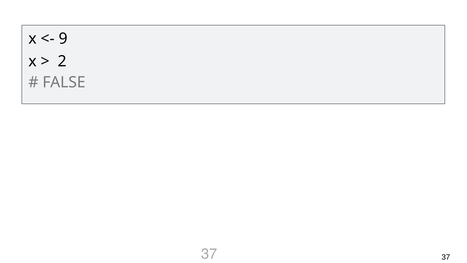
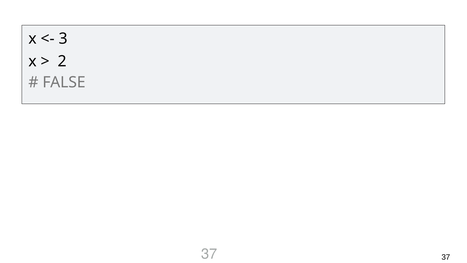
9 at (63, 39): 9 -> 3
